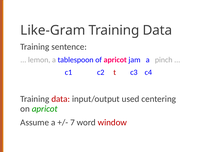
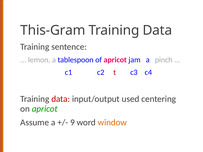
Like-Gram: Like-Gram -> This-Gram
7: 7 -> 9
window colour: red -> orange
